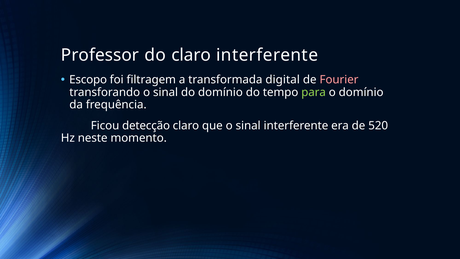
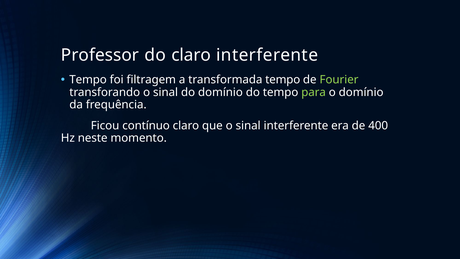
Escopo at (88, 80): Escopo -> Tempo
transformada digital: digital -> tempo
Fourier colour: pink -> light green
detecção: detecção -> contínuo
520: 520 -> 400
